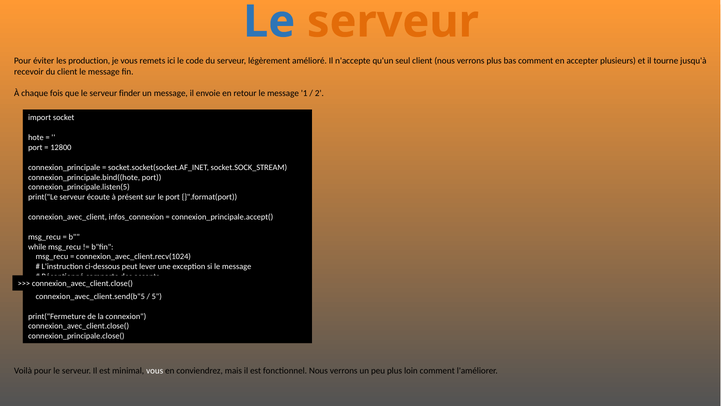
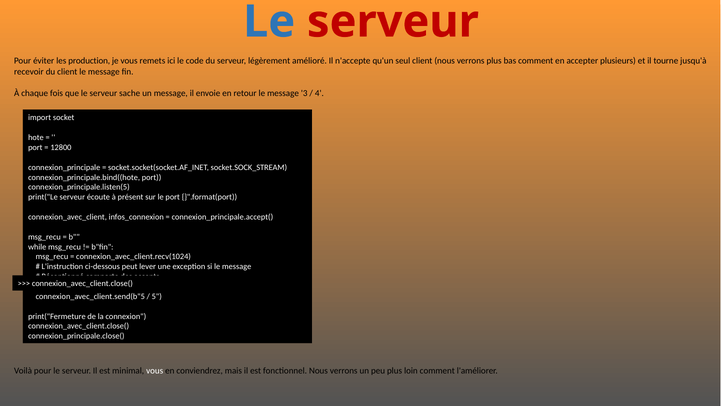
serveur at (393, 22) colour: orange -> red
finder: finder -> sache
1: 1 -> 3
2: 2 -> 4
